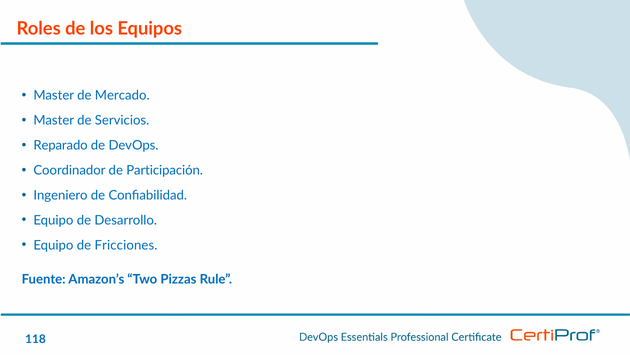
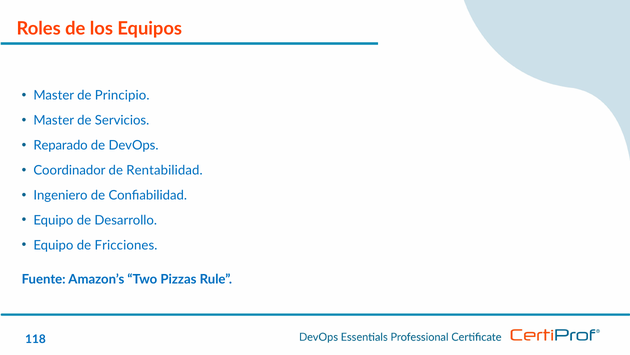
Mercado: Mercado -> Principio
Participación: Participación -> Rentabilidad
